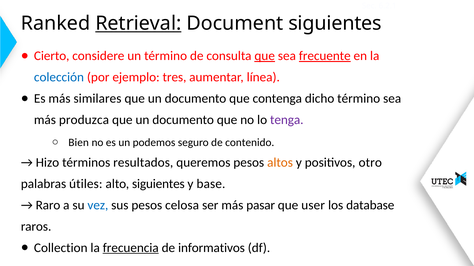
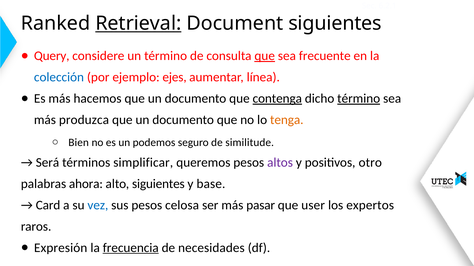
Cierto: Cierto -> Query
frecuente underline: present -> none
tres: tres -> ejes
similares: similares -> hacemos
contenga underline: none -> present
término at (359, 99) underline: none -> present
tenga colour: purple -> orange
contenido: contenido -> similitude
Hizo: Hizo -> Será
resultados: resultados -> simplificar
altos colour: orange -> purple
útiles: útiles -> ahora
Raro: Raro -> Card
database: database -> expertos
Collection: Collection -> Expresión
informativos: informativos -> necesidades
